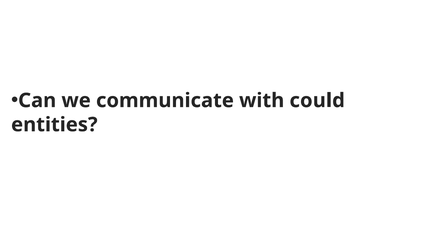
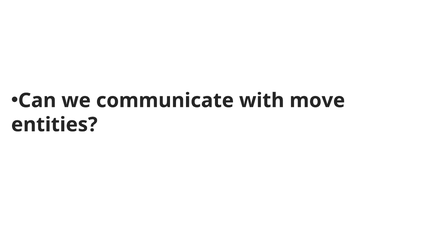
could: could -> move
